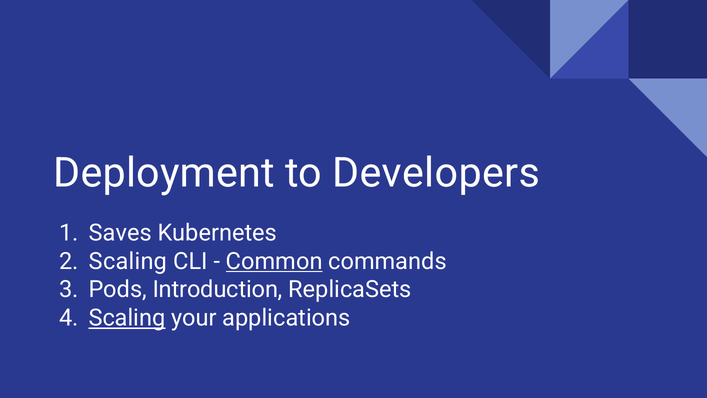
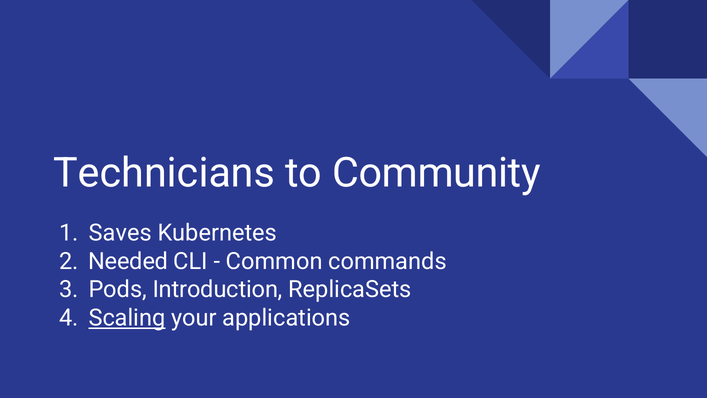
Deployment: Deployment -> Technicians
Developers: Developers -> Community
Scaling at (128, 261): Scaling -> Needed
Common underline: present -> none
